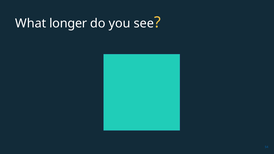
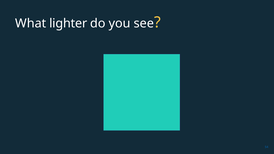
longer: longer -> lighter
